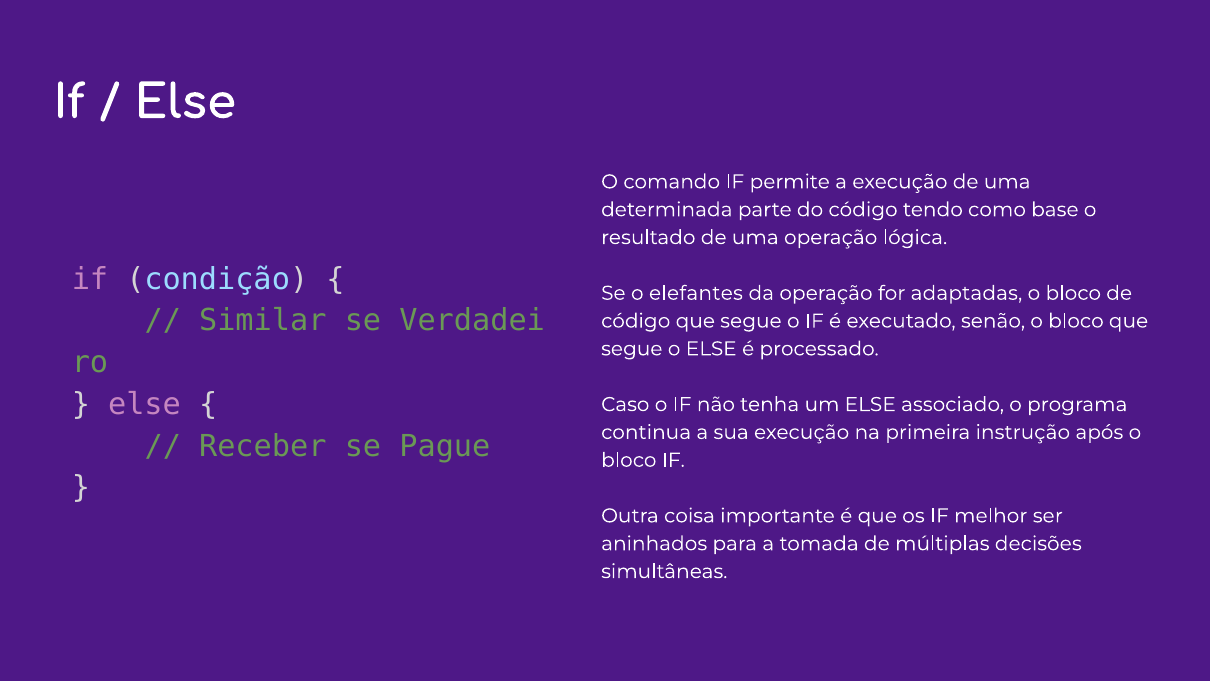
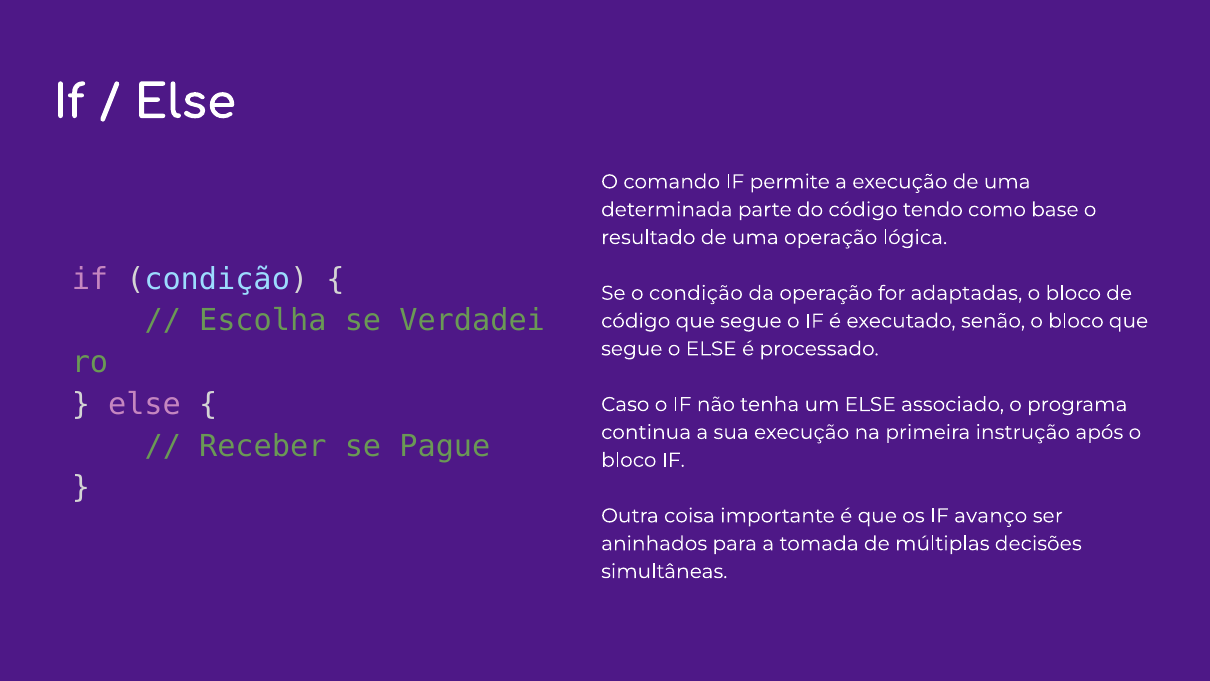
o elefantes: elefantes -> condição
Similar: Similar -> Escolha
melhor: melhor -> avanço
